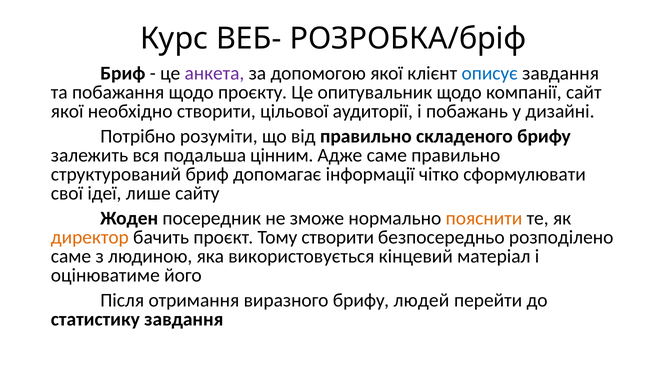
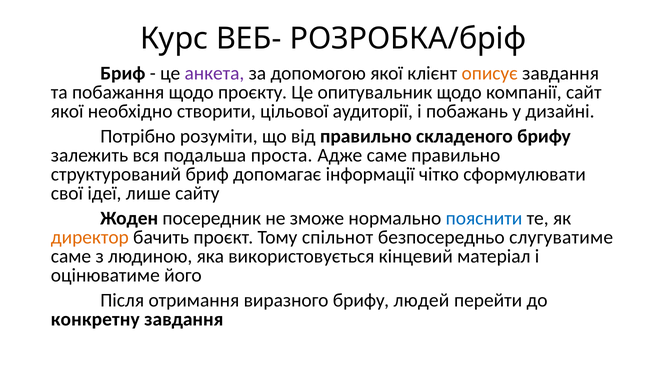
описує colour: blue -> orange
цінним: цінним -> проста
пояснити colour: orange -> blue
Тому створити: створити -> спільнот
розподілено: розподілено -> слугуватиме
статистику: статистику -> конкретну
